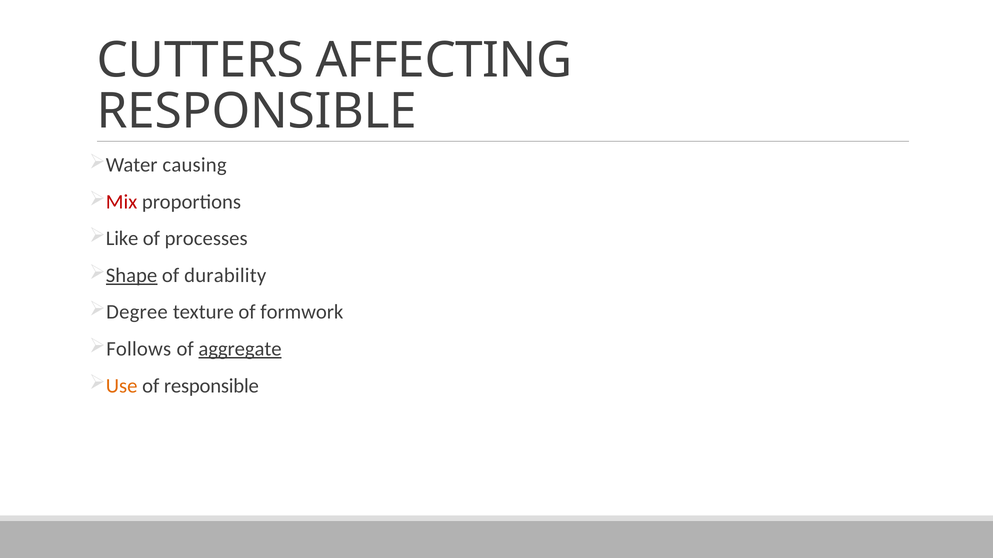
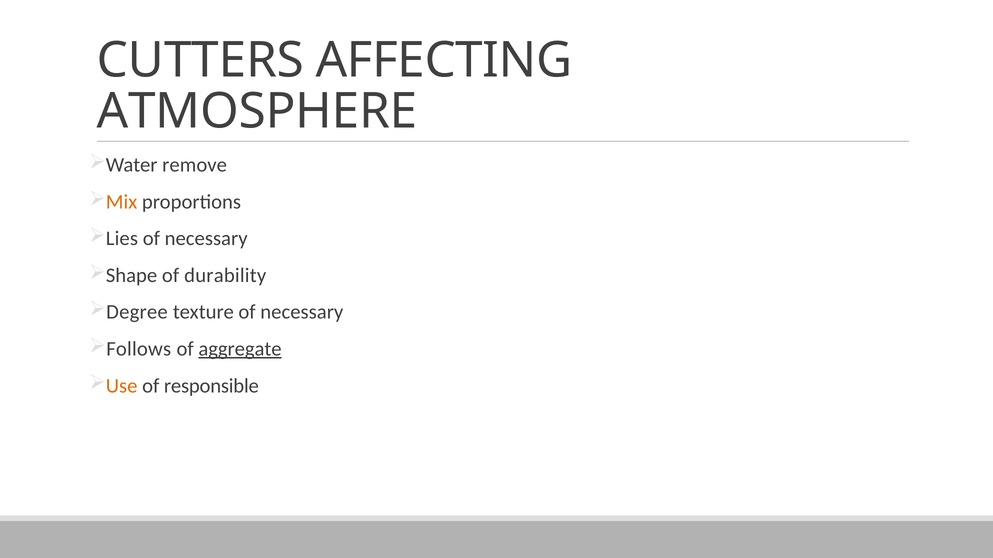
RESPONSIBLE at (257, 111): RESPONSIBLE -> ATMOSPHERE
causing: causing -> remove
Mix colour: red -> orange
Like: Like -> Lies
processes at (206, 239): processes -> necessary
Shape underline: present -> none
texture of formwork: formwork -> necessary
